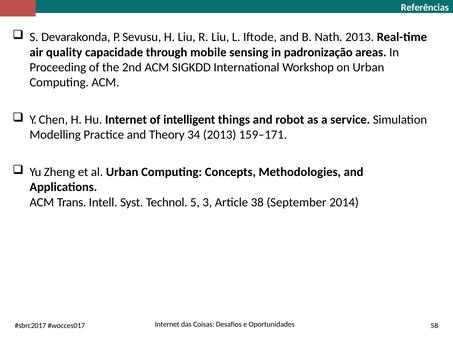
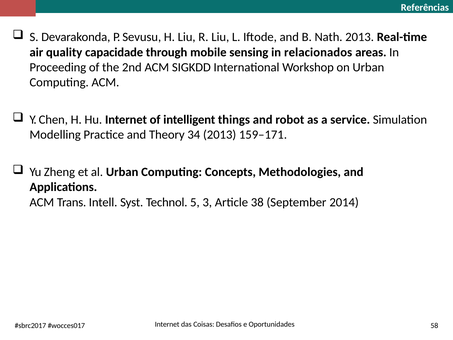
padronização: padronização -> relacionados
